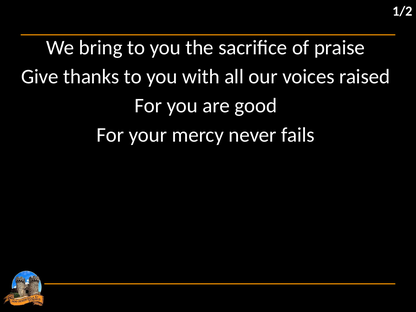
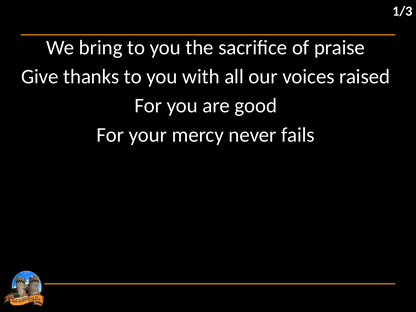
1/2: 1/2 -> 1/3
